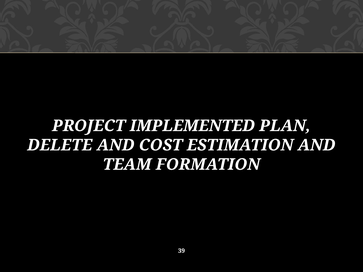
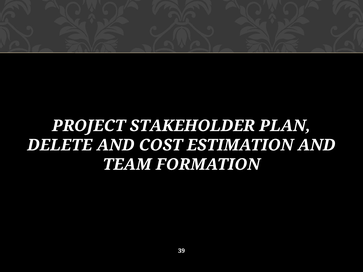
IMPLEMENTED: IMPLEMENTED -> STAKEHOLDER
